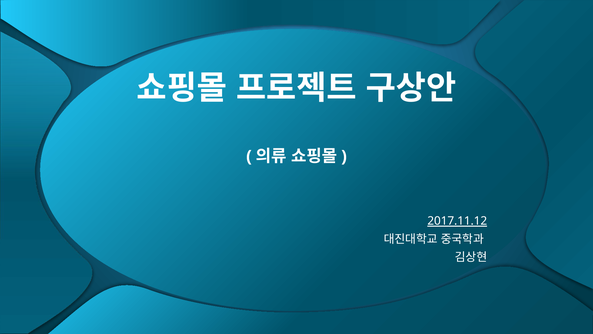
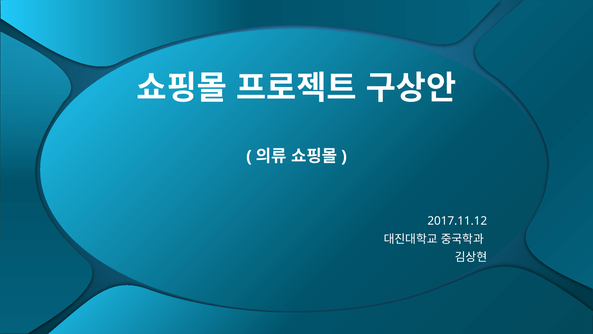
2017.11.12 underline: present -> none
